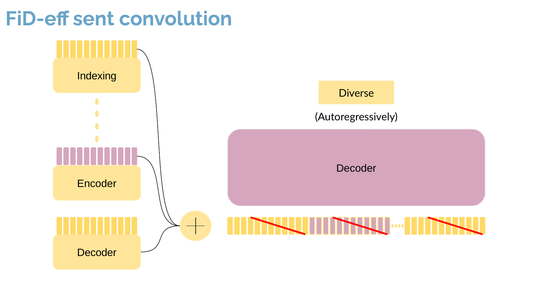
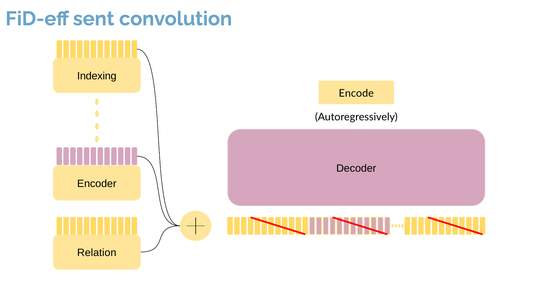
Diverse: Diverse -> Encode
Decoder at (97, 253): Decoder -> Relation
